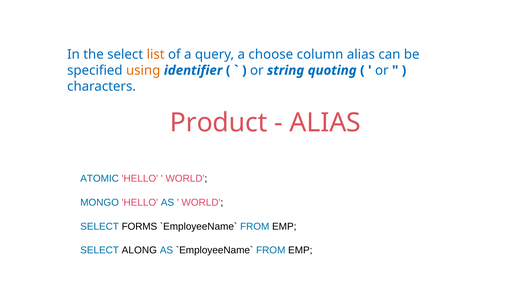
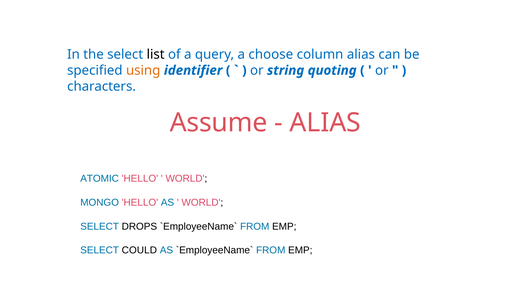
list colour: orange -> black
Product: Product -> Assume
FORMS: FORMS -> DROPS
ALONG: ALONG -> COULD
